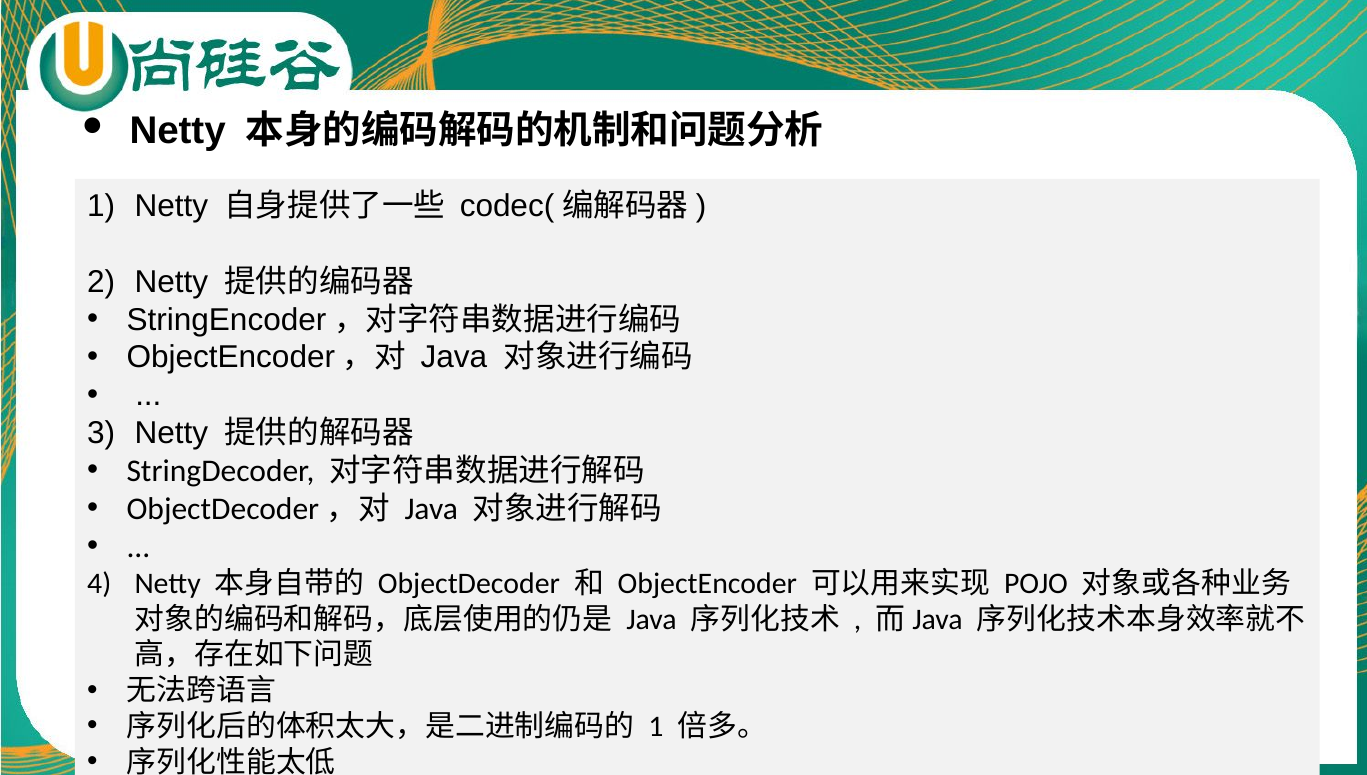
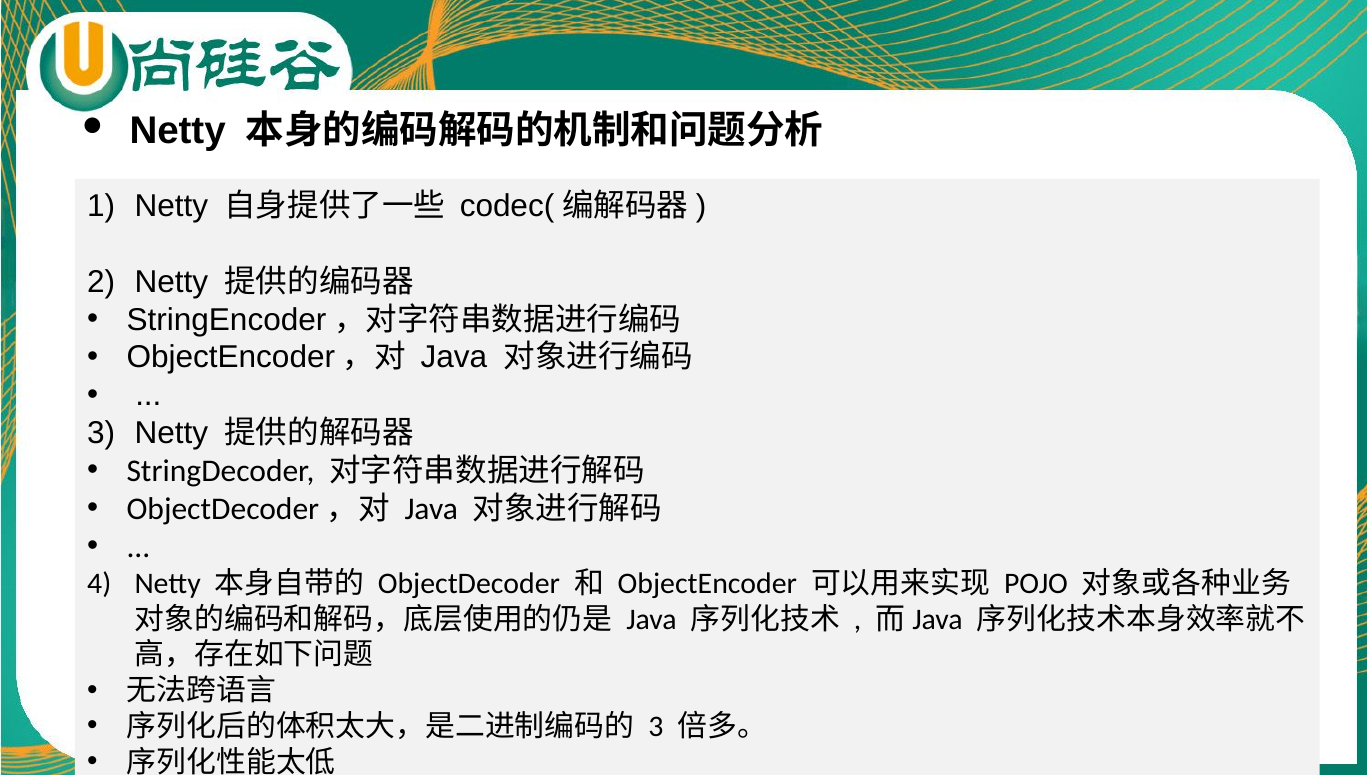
1 at (656, 727): 1 -> 3
